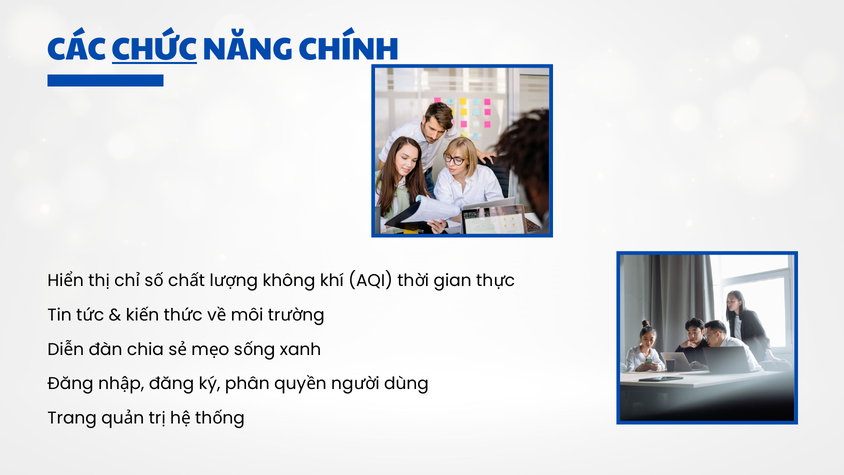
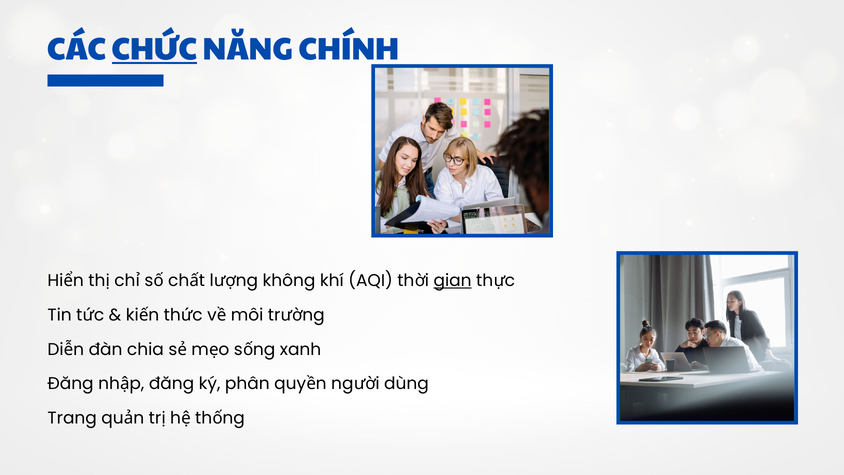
gian underline: none -> present
